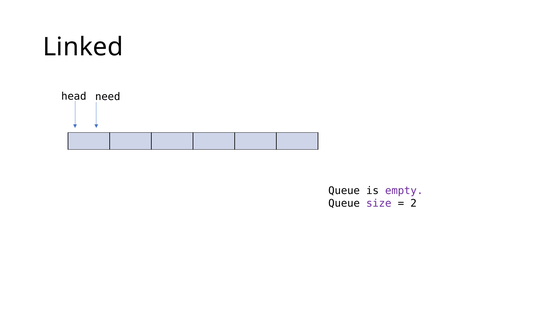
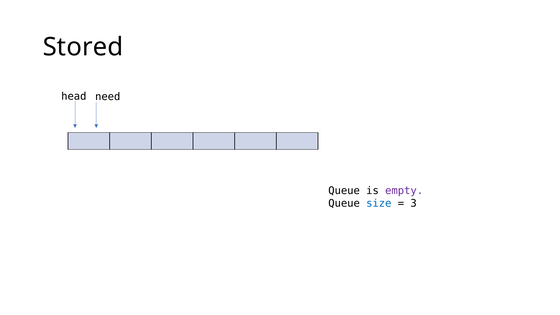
Linked: Linked -> Stored
size colour: purple -> blue
2: 2 -> 3
